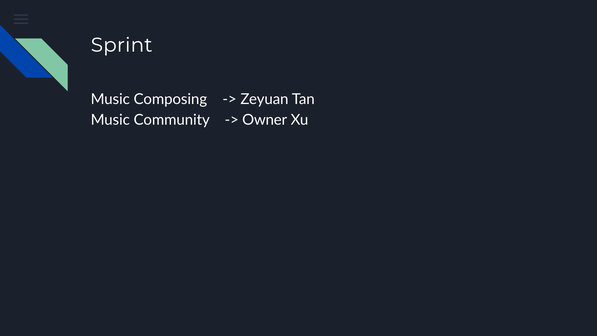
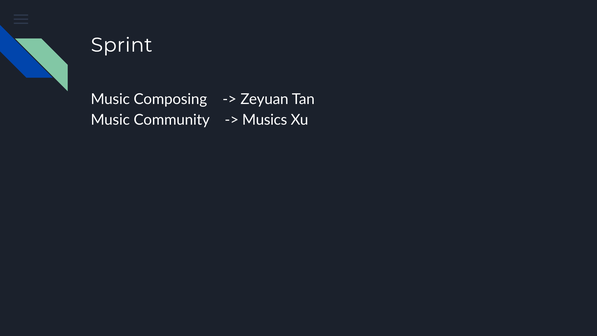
Owner: Owner -> Musics
